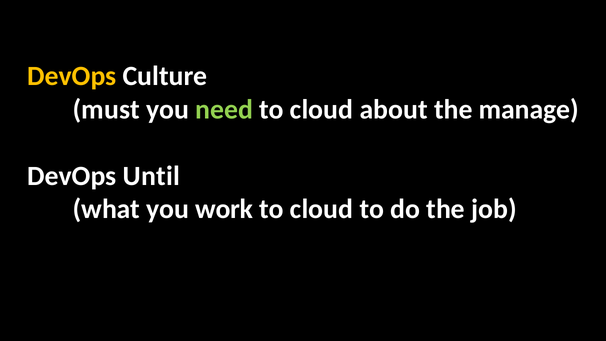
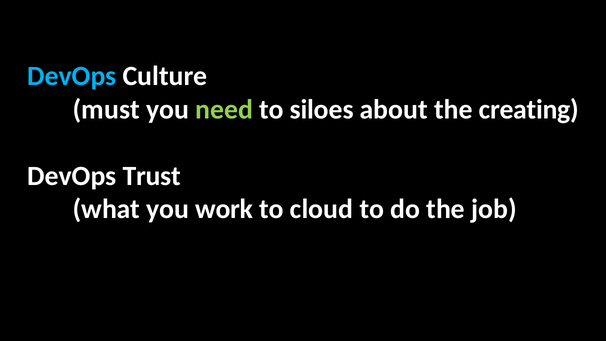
DevOps at (72, 76) colour: yellow -> light blue
cloud at (322, 109): cloud -> siloes
manage: manage -> creating
Until: Until -> Trust
